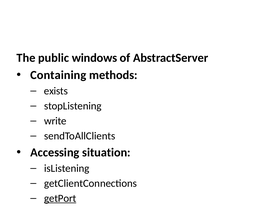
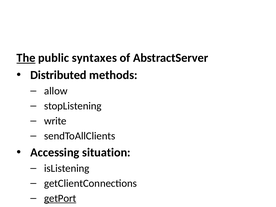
The underline: none -> present
windows: windows -> syntaxes
Containing: Containing -> Distributed
exists: exists -> allow
